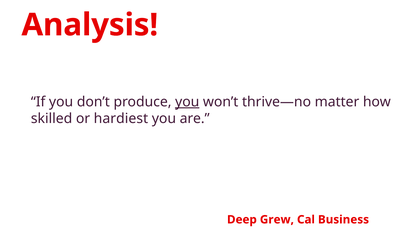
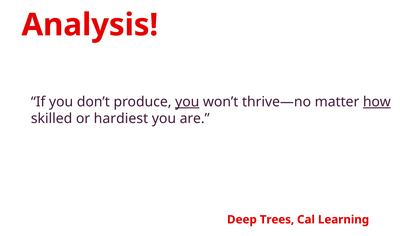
how underline: none -> present
Grew: Grew -> Trees
Business: Business -> Learning
